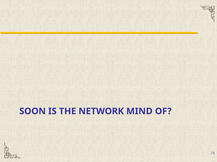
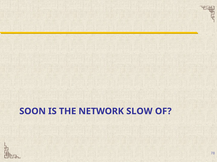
MIND: MIND -> SLOW
